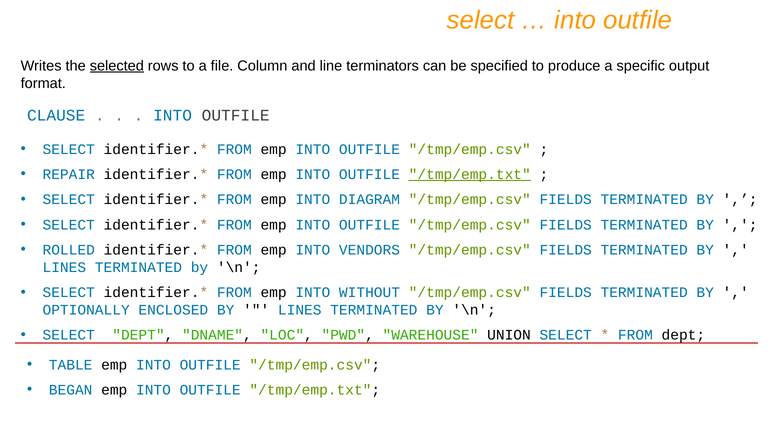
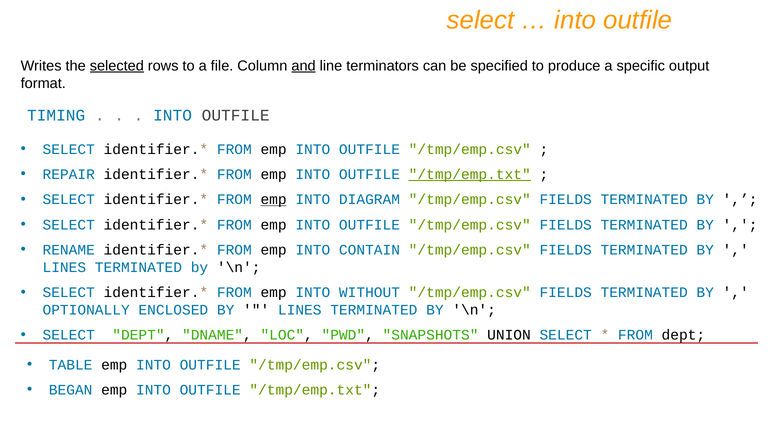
and underline: none -> present
CLAUSE: CLAUSE -> TIMING
emp at (274, 200) underline: none -> present
ROLLED: ROLLED -> RENAME
VENDORS: VENDORS -> CONTAIN
WAREHOUSE: WAREHOUSE -> SNAPSHOTS
